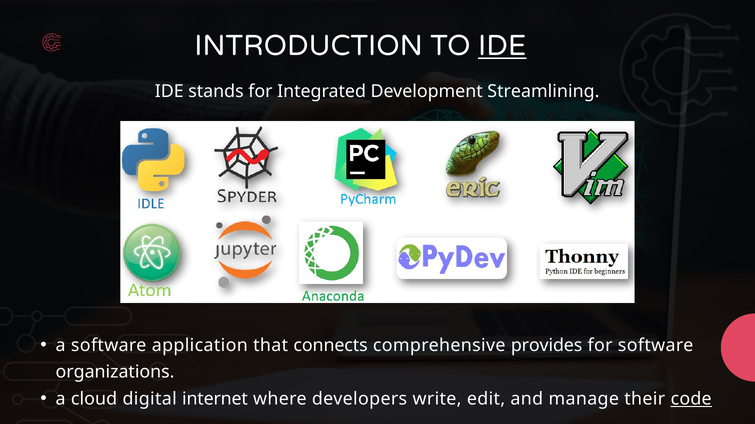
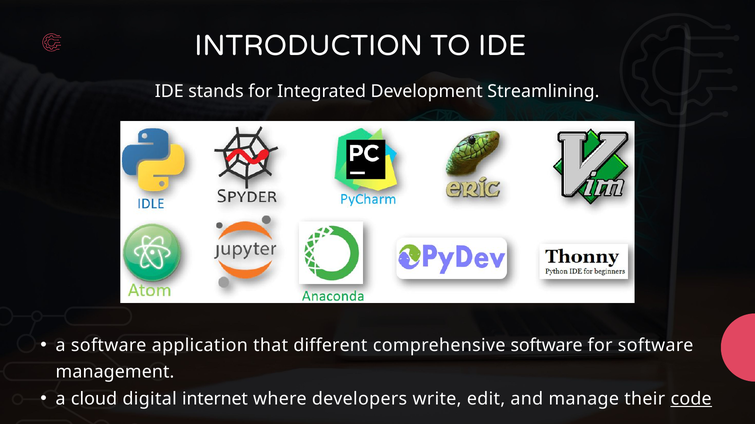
IDE at (502, 46) underline: present -> none
connects: connects -> different
comprehensive provides: provides -> software
organizations: organizations -> management
